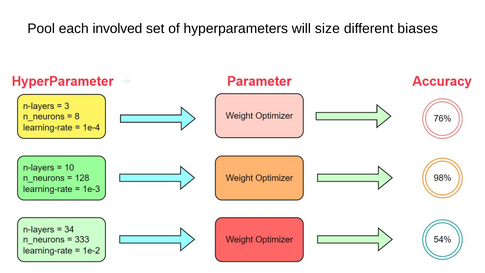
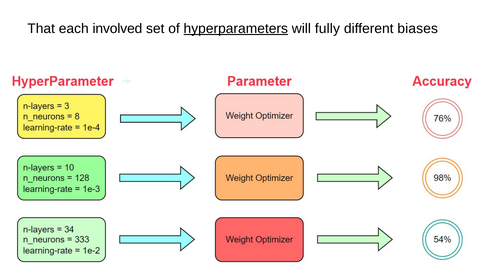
Pool: Pool -> That
hyperparameters underline: none -> present
size: size -> fully
